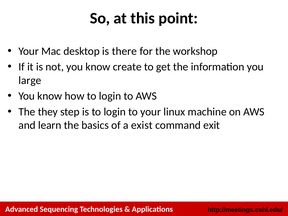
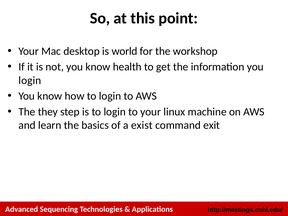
there: there -> world
create: create -> health
large at (30, 80): large -> login
